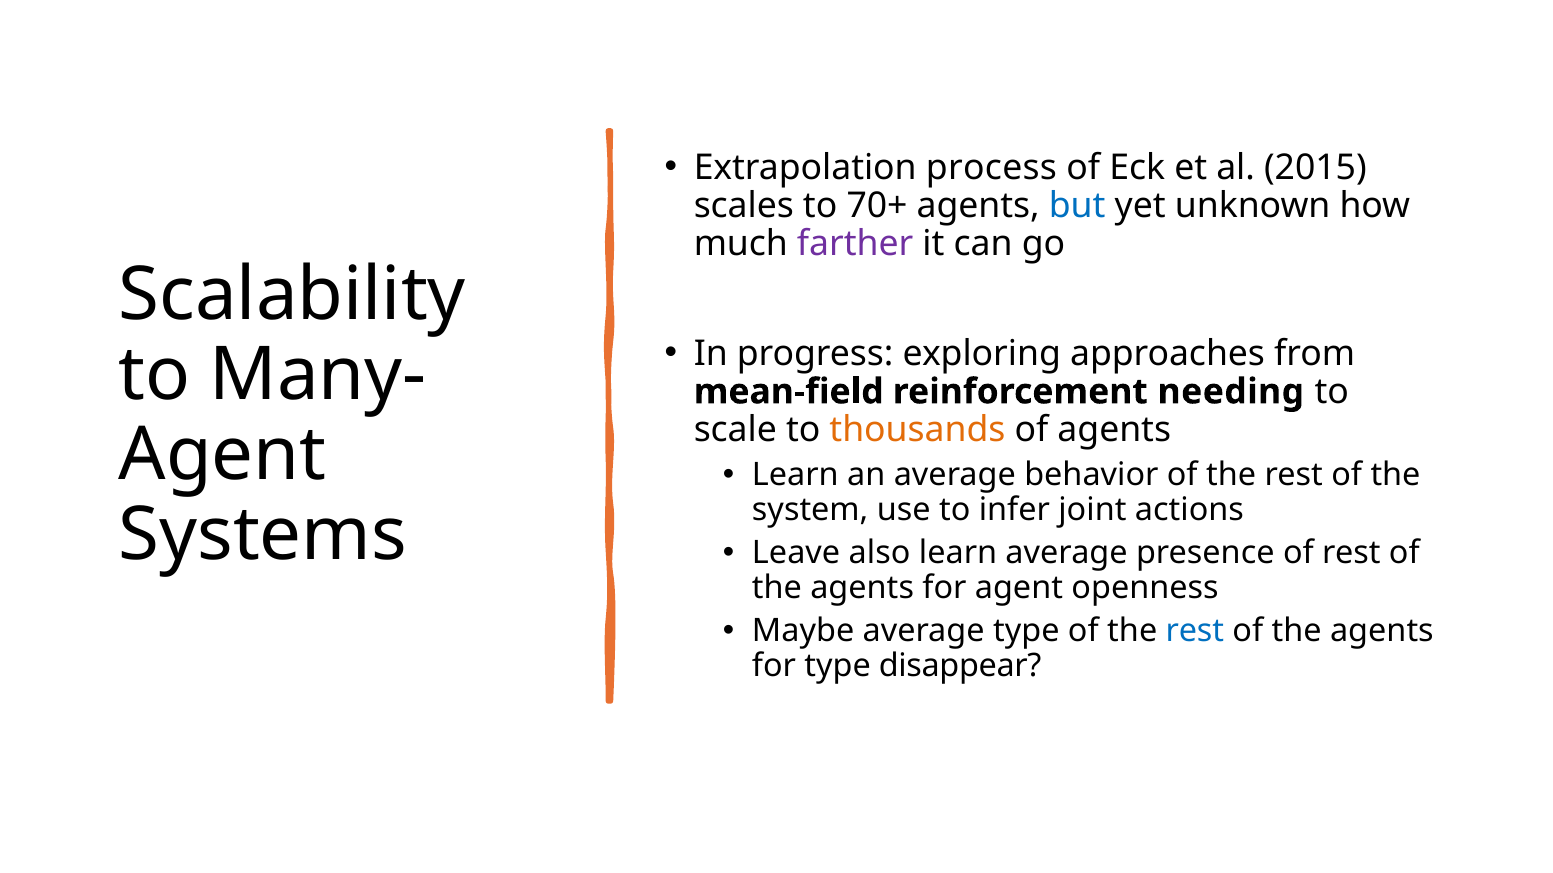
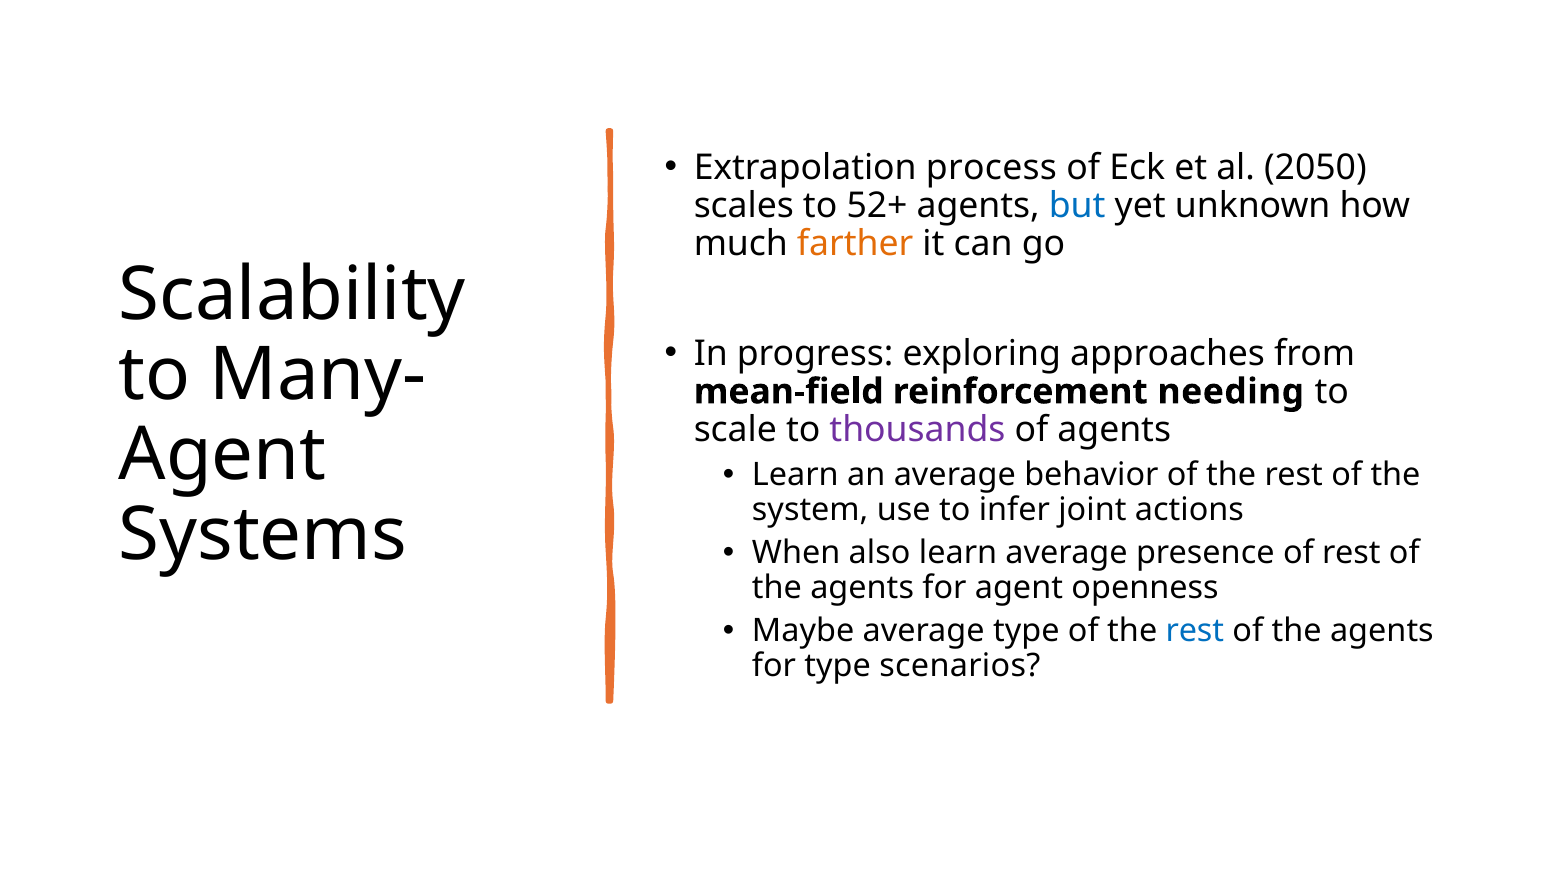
2015: 2015 -> 2050
70+: 70+ -> 52+
farther colour: purple -> orange
thousands colour: orange -> purple
Leave: Leave -> When
disappear: disappear -> scenarios
